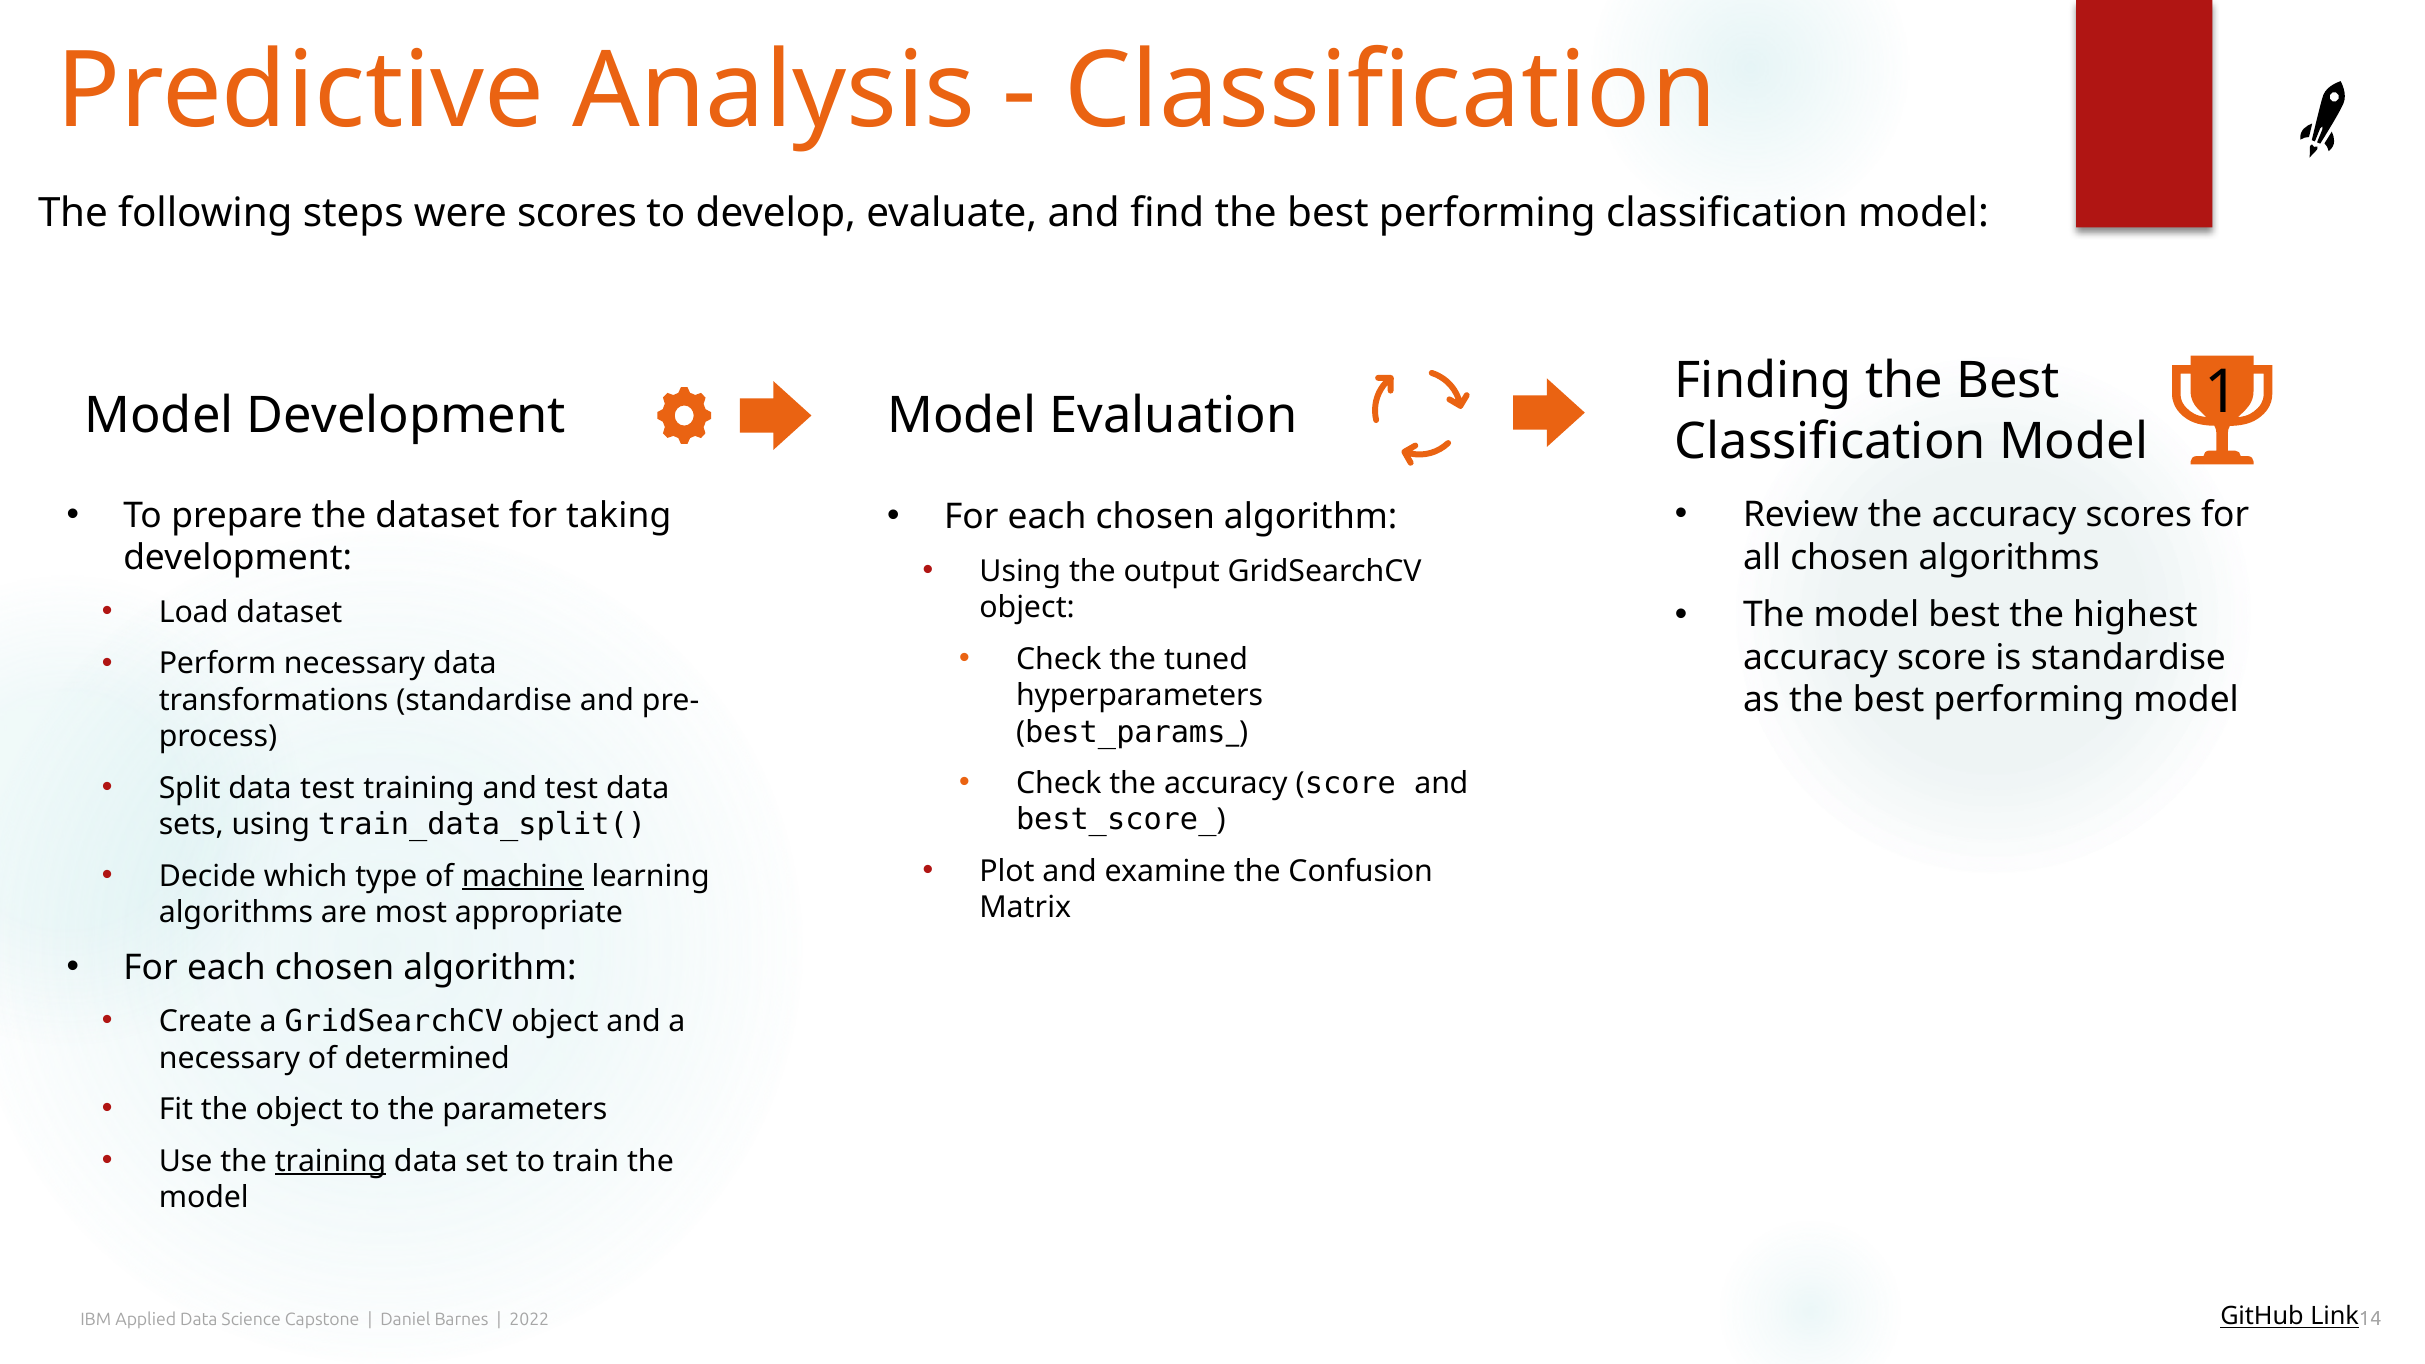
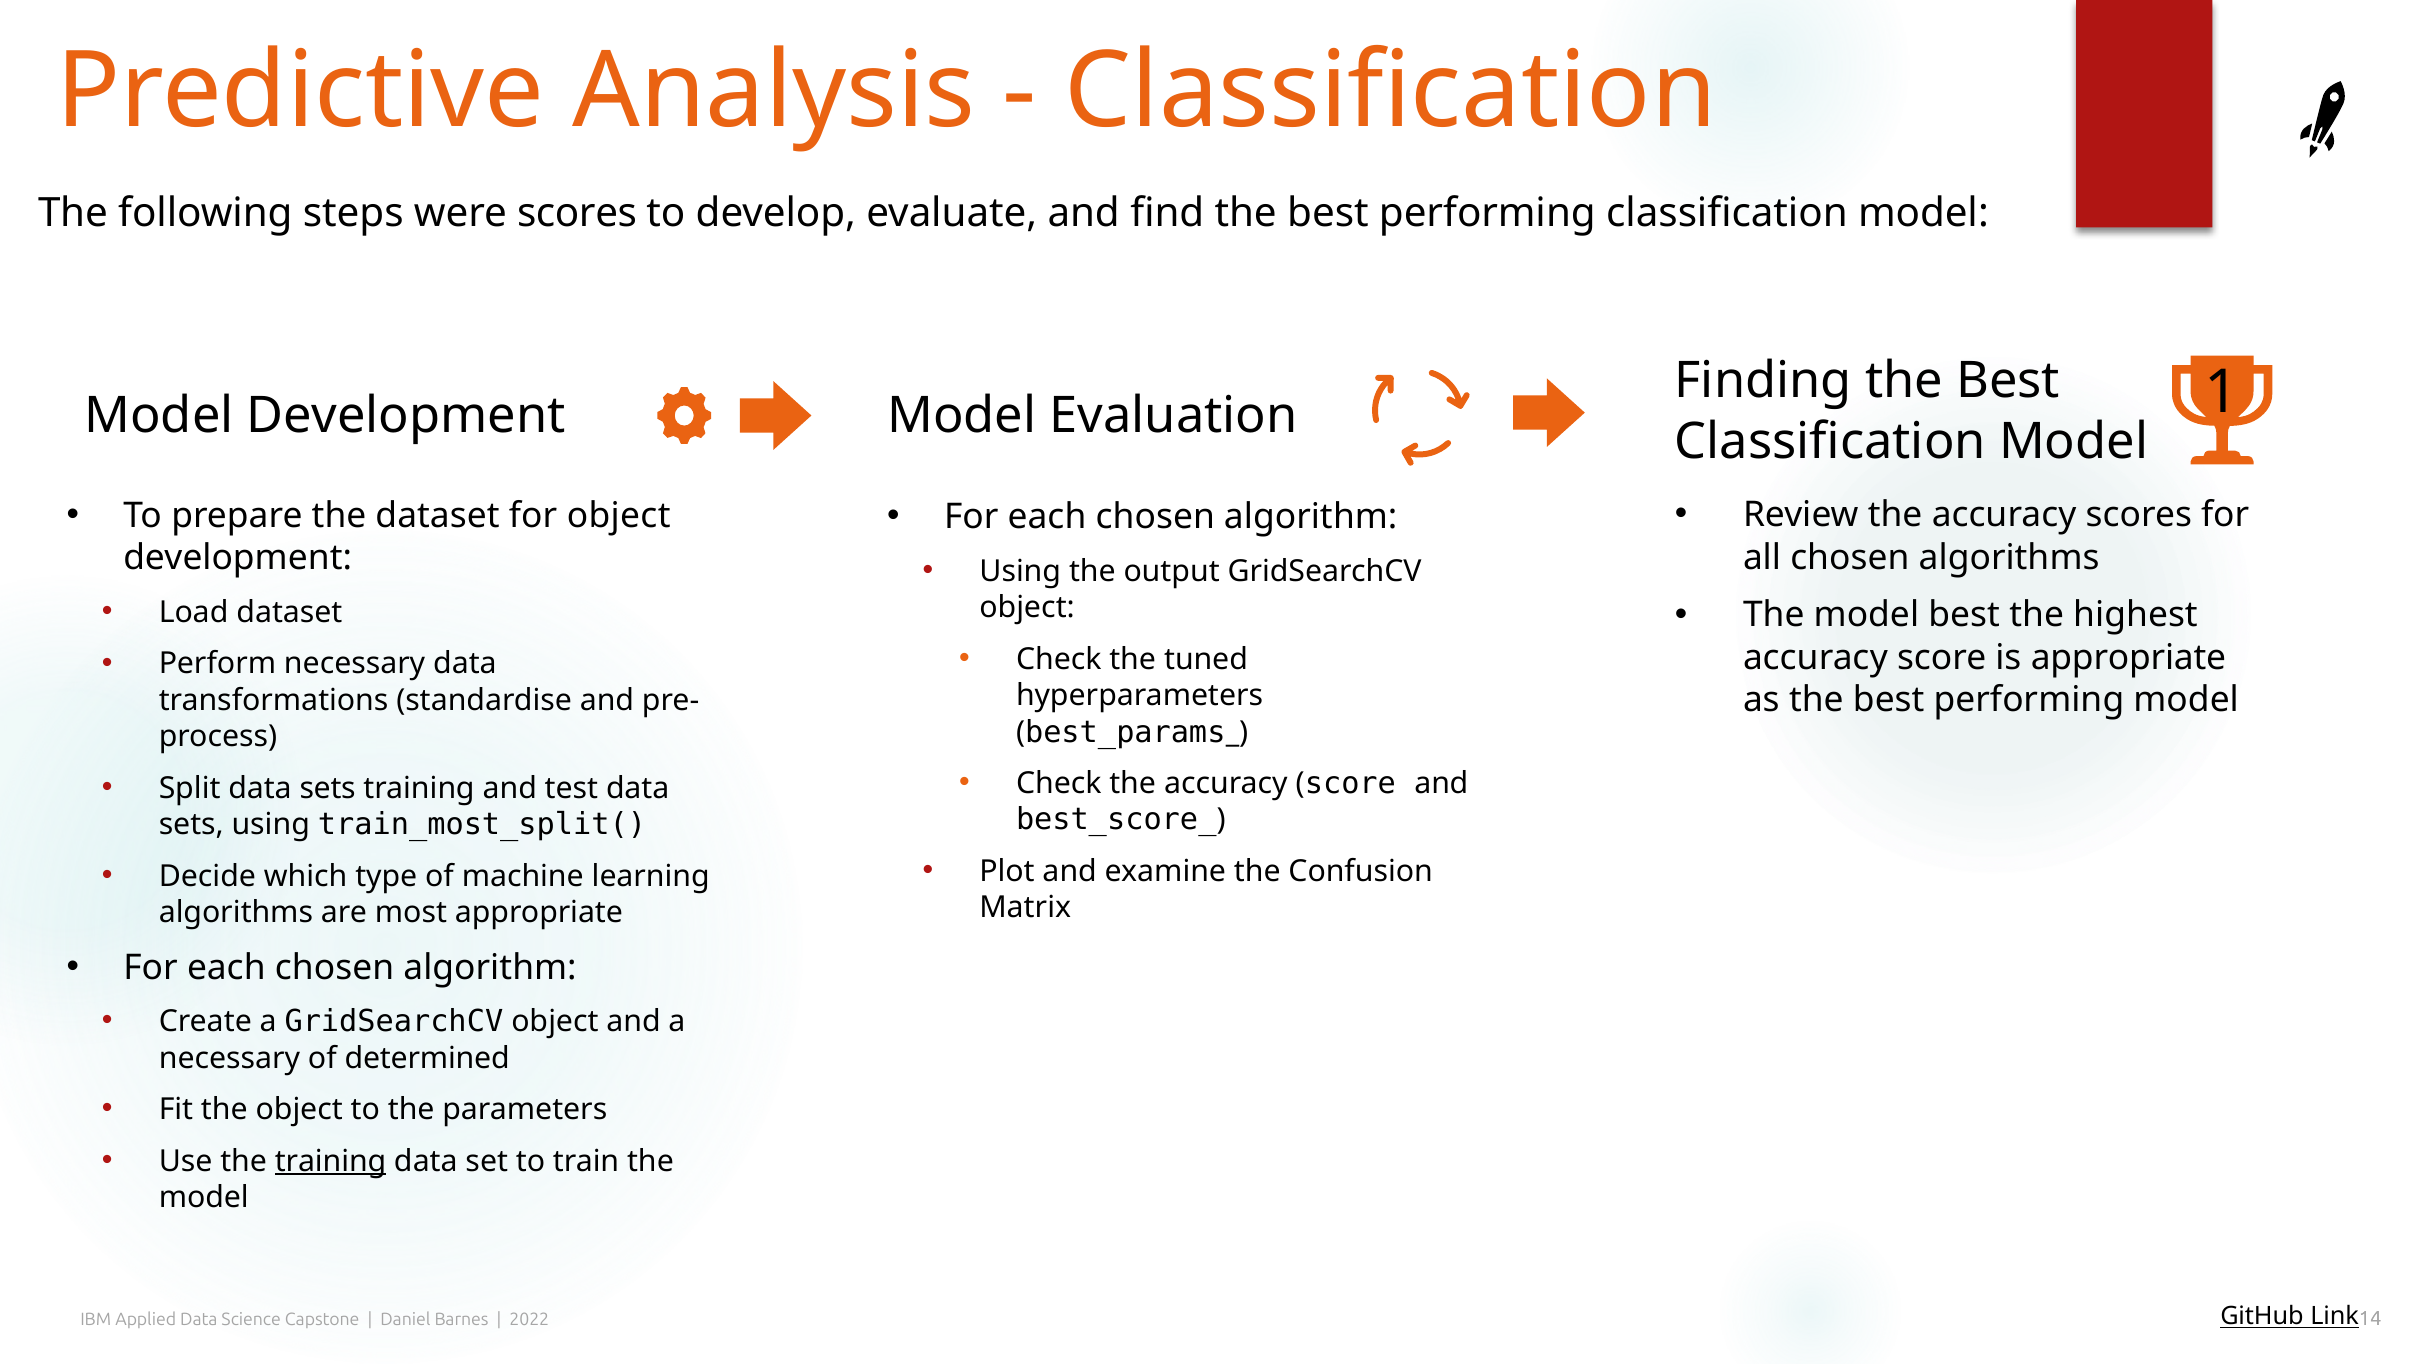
for taking: taking -> object
is standardise: standardise -> appropriate
Split data test: test -> sets
train_data_split(: train_data_split( -> train_most_split(
machine underline: present -> none
